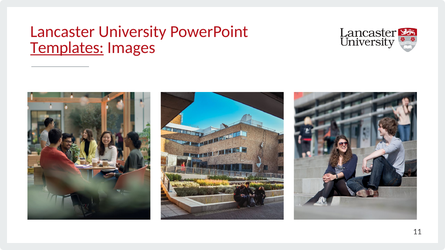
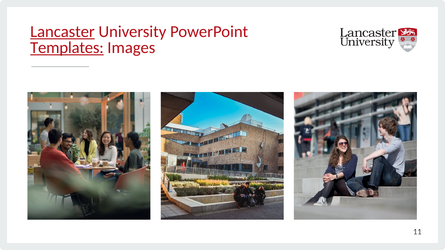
Lancaster underline: none -> present
